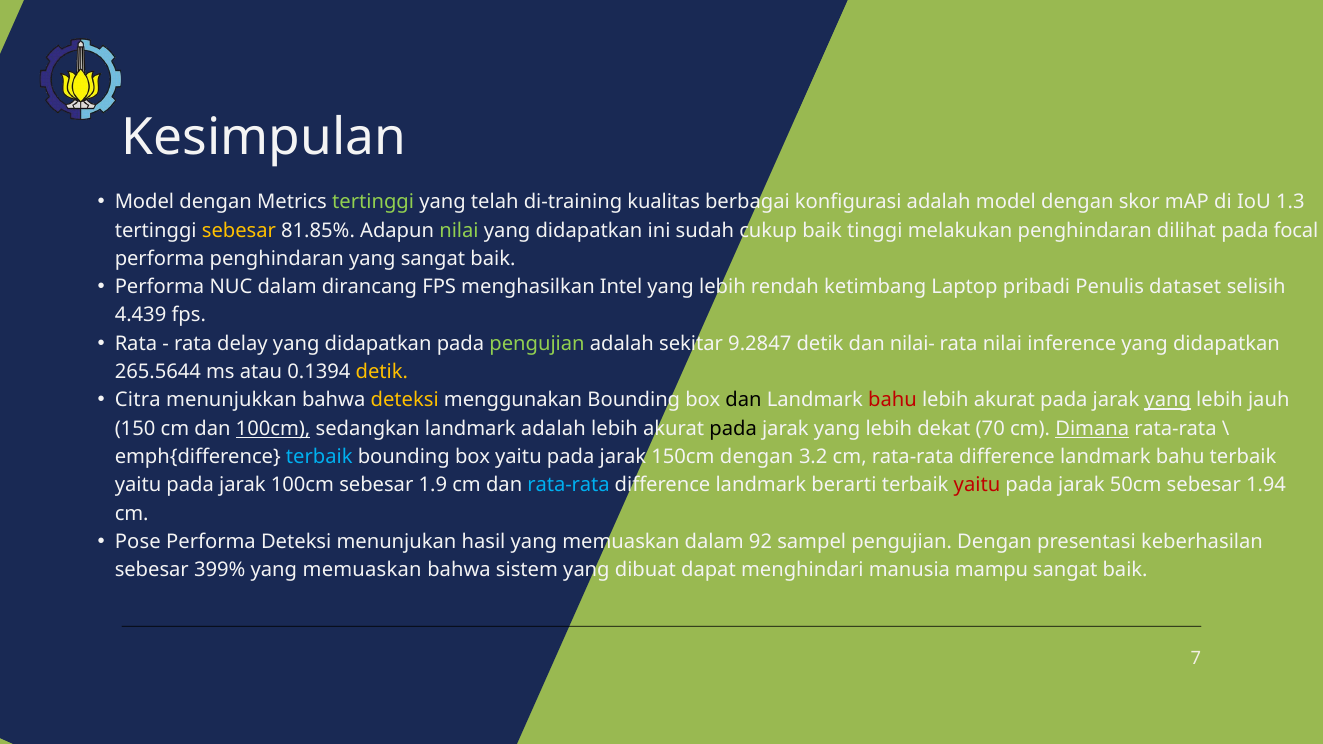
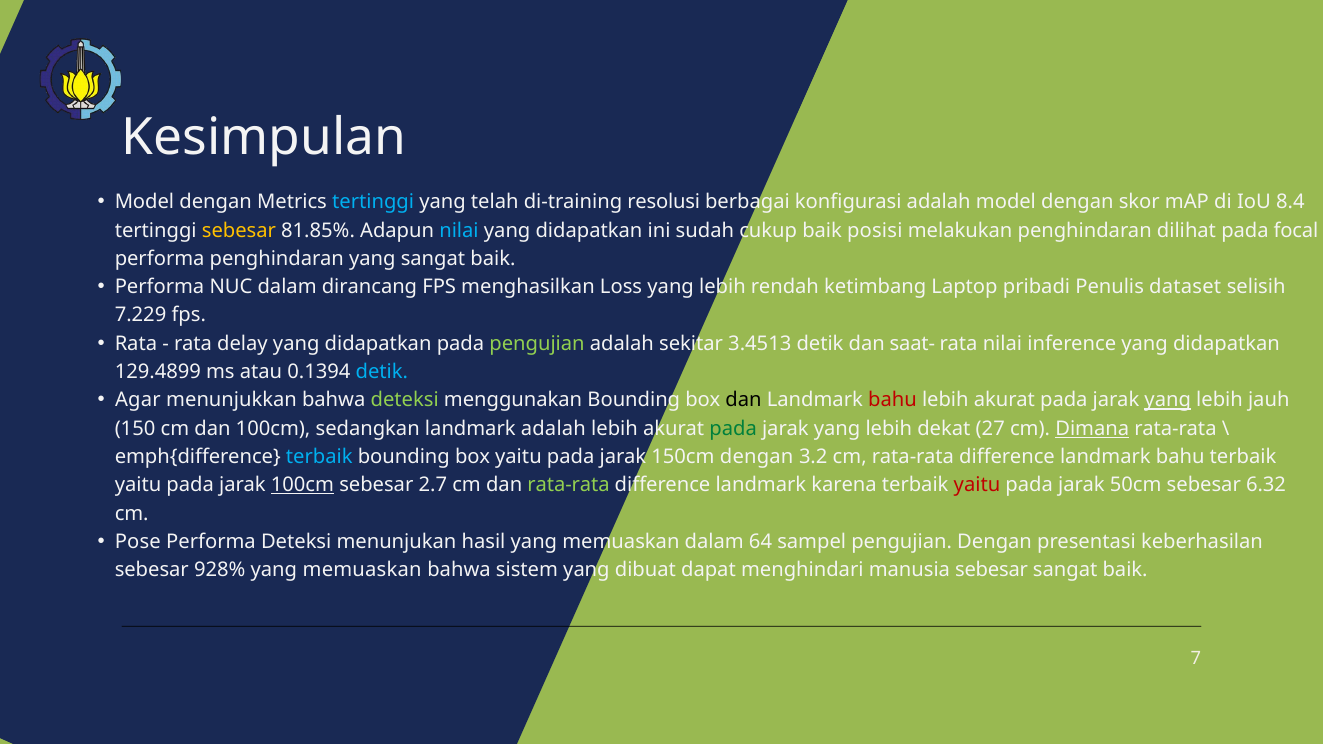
tertinggi at (373, 202) colour: light green -> light blue
kualitas: kualitas -> resolusi
1.3: 1.3 -> 8.4
nilai at (459, 230) colour: light green -> light blue
tinggi: tinggi -> posisi
Intel: Intel -> Loss
4.439: 4.439 -> 7.229
9.2847: 9.2847 -> 3.4513
nilai-: nilai- -> saat-
265.5644: 265.5644 -> 129.4899
detik at (382, 372) colour: yellow -> light blue
Citra: Citra -> Agar
deteksi at (405, 400) colour: yellow -> light green
100cm at (273, 429) underline: present -> none
pada at (733, 429) colour: black -> green
70: 70 -> 27
100cm at (302, 485) underline: none -> present
1.9: 1.9 -> 2.7
rata-rata at (569, 485) colour: light blue -> light green
berarti: berarti -> karena
1.94: 1.94 -> 6.32
92: 92 -> 64
399%: 399% -> 928%
manusia mampu: mampu -> sebesar
